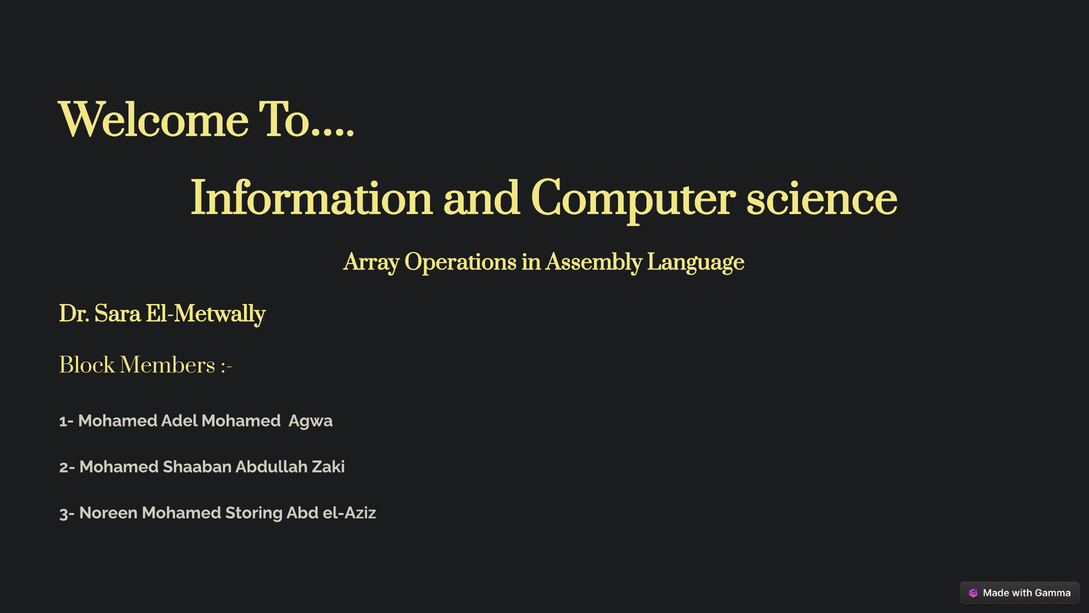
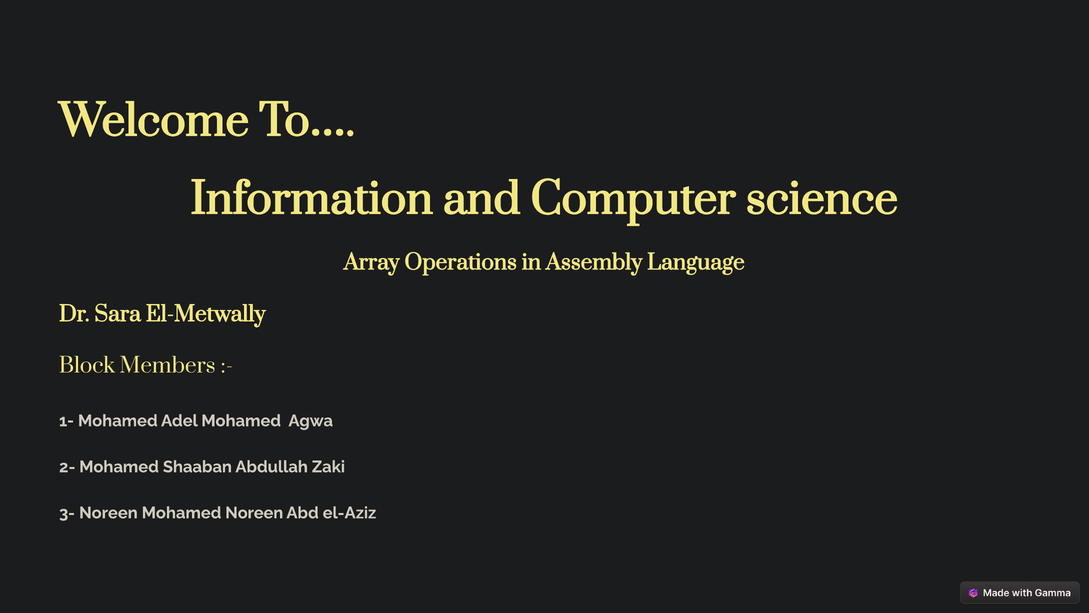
Mohamed Storing: Storing -> Noreen
